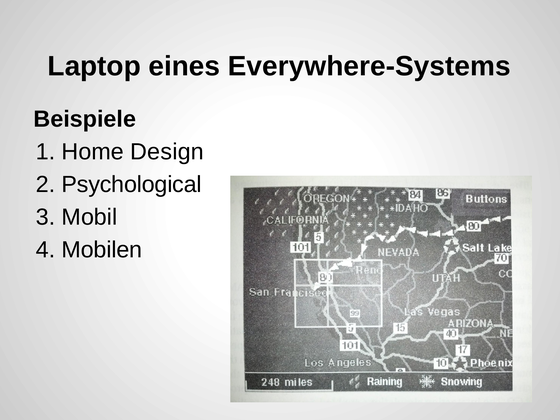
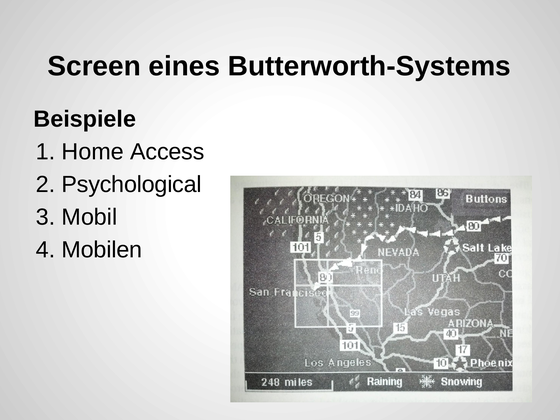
Laptop: Laptop -> Screen
Everywhere-Systems: Everywhere-Systems -> Butterworth-Systems
Design: Design -> Access
